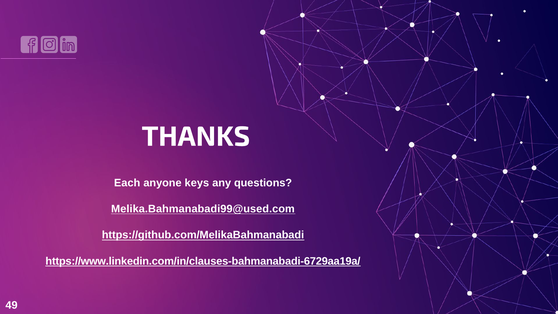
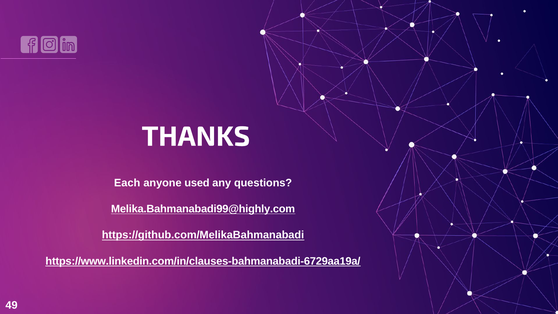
keys: keys -> used
Melika.Bahmanabadi99@used.com: Melika.Bahmanabadi99@used.com -> Melika.Bahmanabadi99@highly.com
